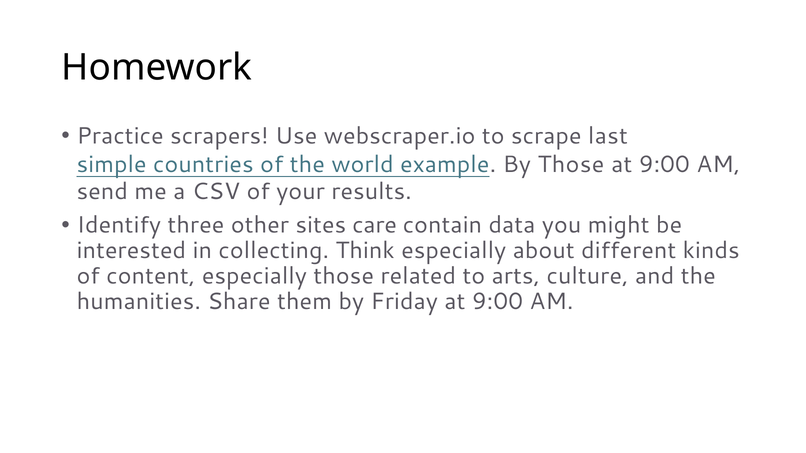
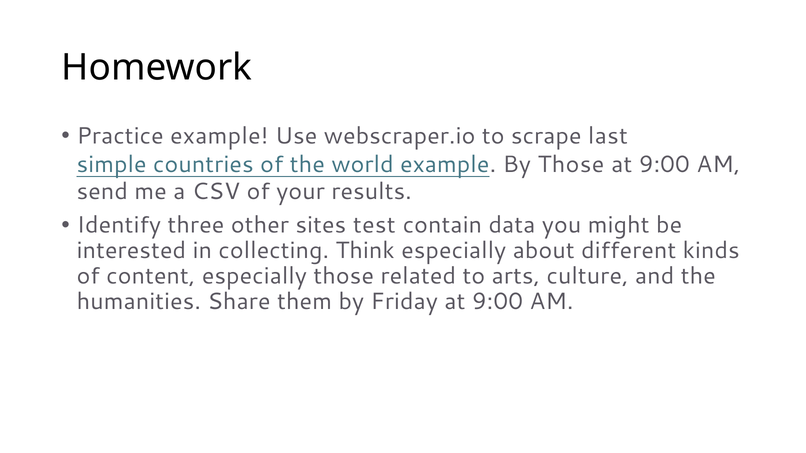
Practice scrapers: scrapers -> example
care: care -> test
